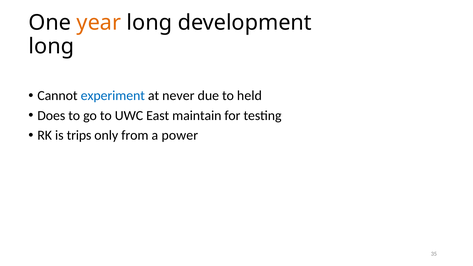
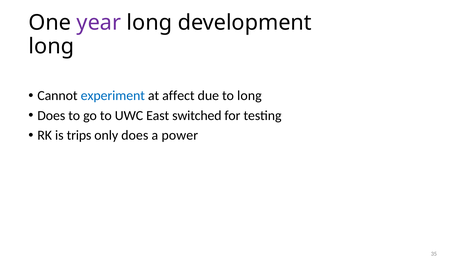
year colour: orange -> purple
never: never -> affect
to held: held -> long
maintain: maintain -> switched
only from: from -> does
